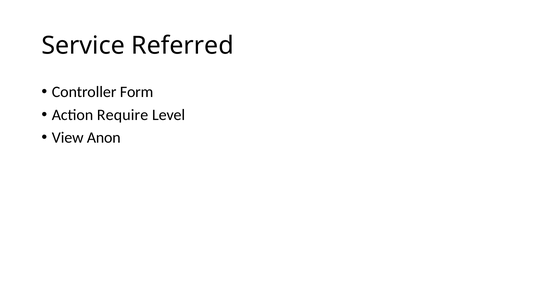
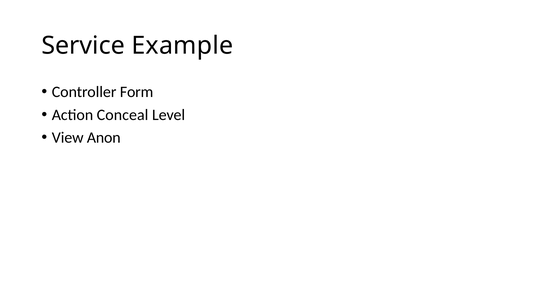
Referred: Referred -> Example
Require: Require -> Conceal
